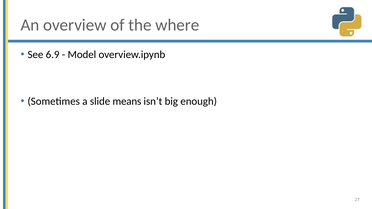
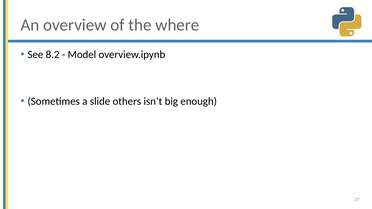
6.9: 6.9 -> 8.2
means: means -> others
